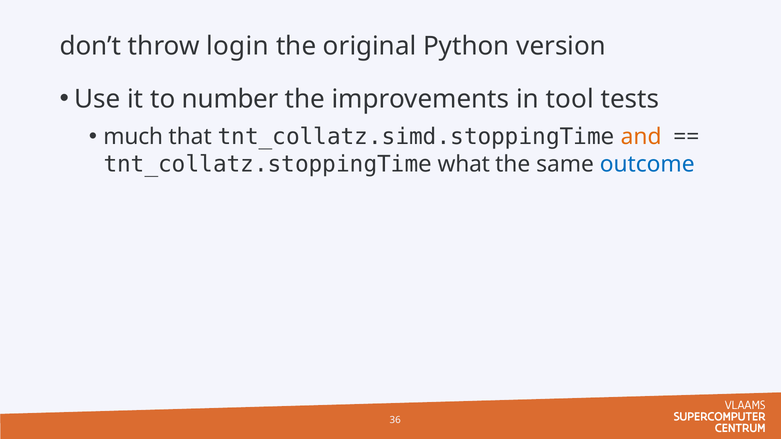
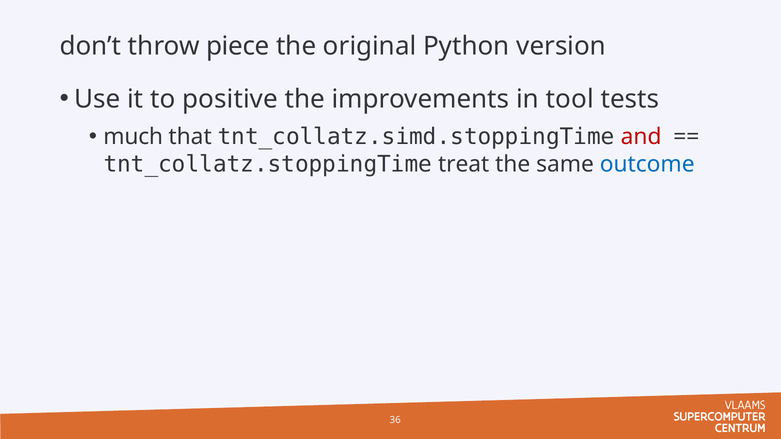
login: login -> piece
number: number -> positive
and colour: orange -> red
what: what -> treat
